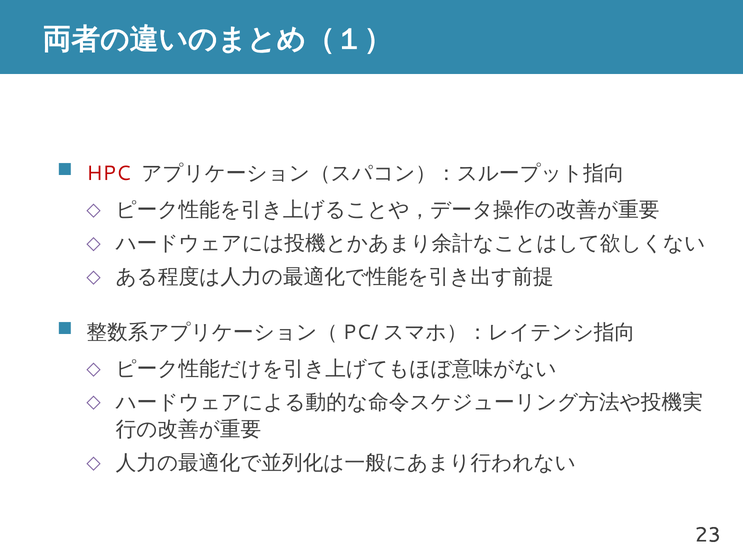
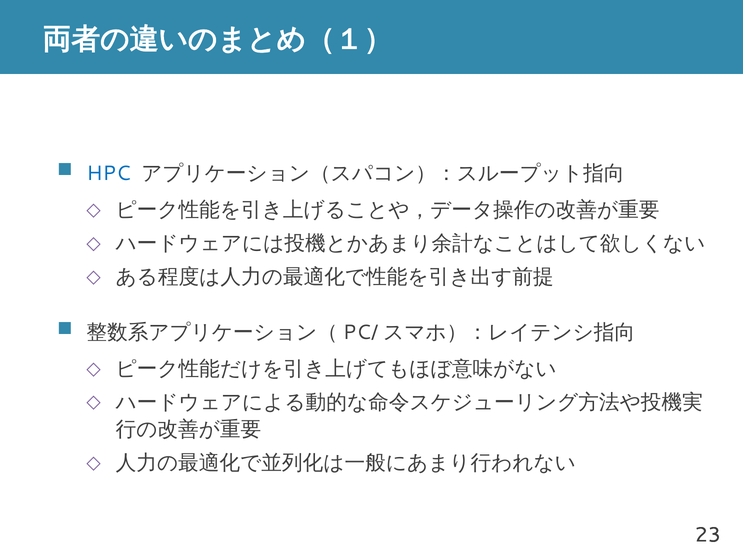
HPC colour: red -> blue
